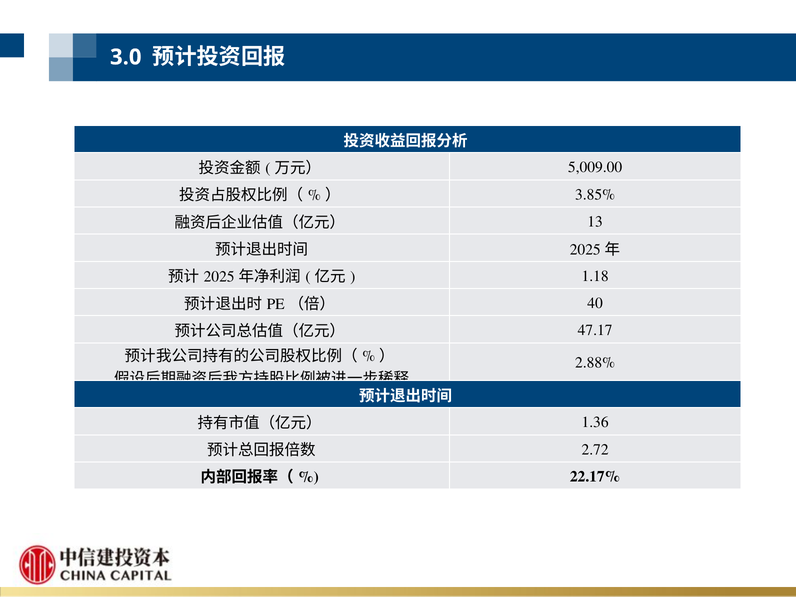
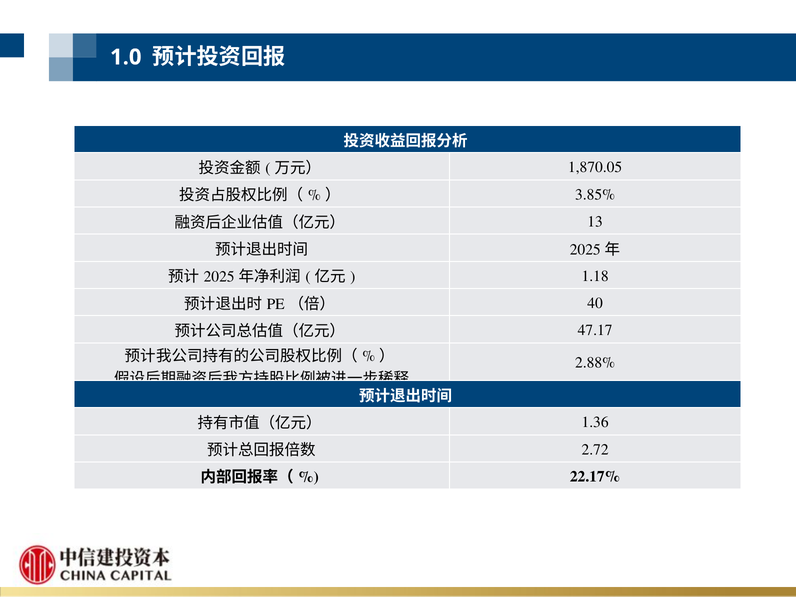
3.0: 3.0 -> 1.0
5,009.00: 5,009.00 -> 1,870.05
